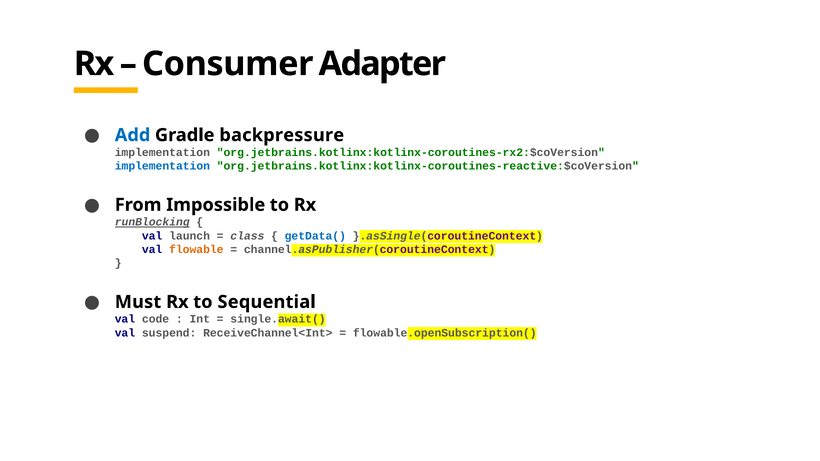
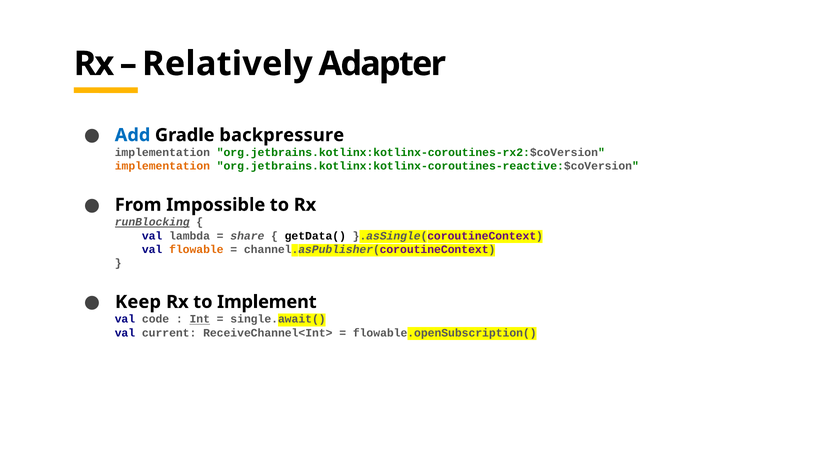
Consumer: Consumer -> Relatively
implementation at (162, 166) colour: blue -> orange
launch: launch -> lambda
class: class -> share
getData( colour: blue -> black
Must: Must -> Keep
Sequential: Sequential -> Implement
Int underline: none -> present
suspend: suspend -> current
